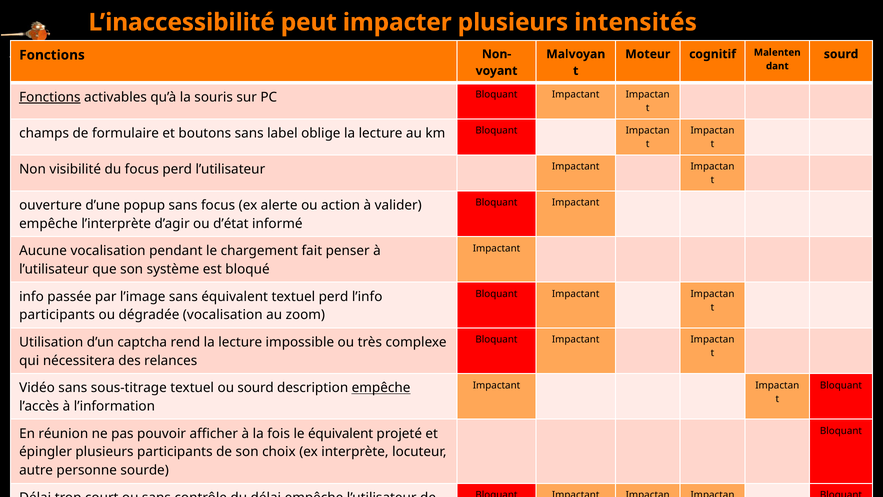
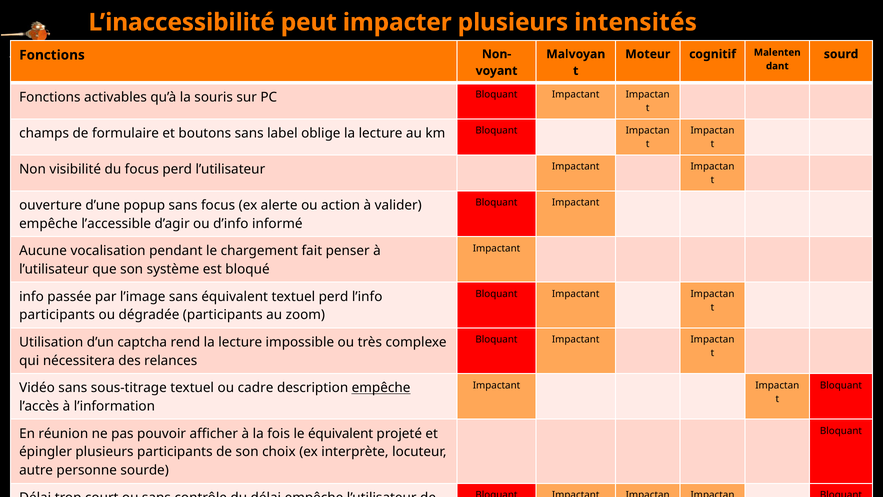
Fonctions at (50, 97) underline: present -> none
l’interprète: l’interprète -> l’accessible
d’état: d’état -> d’info
dégradée vocalisation: vocalisation -> participants
ou sourd: sourd -> cadre
